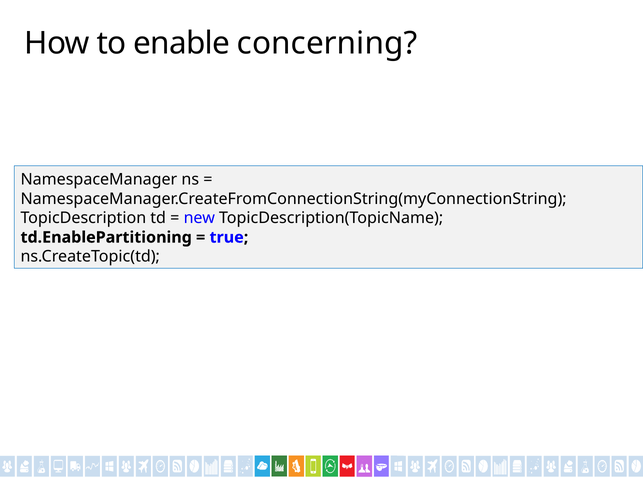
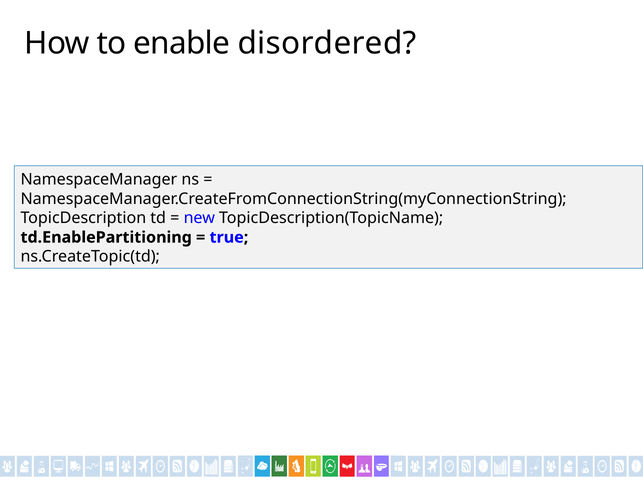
concerning: concerning -> disordered
